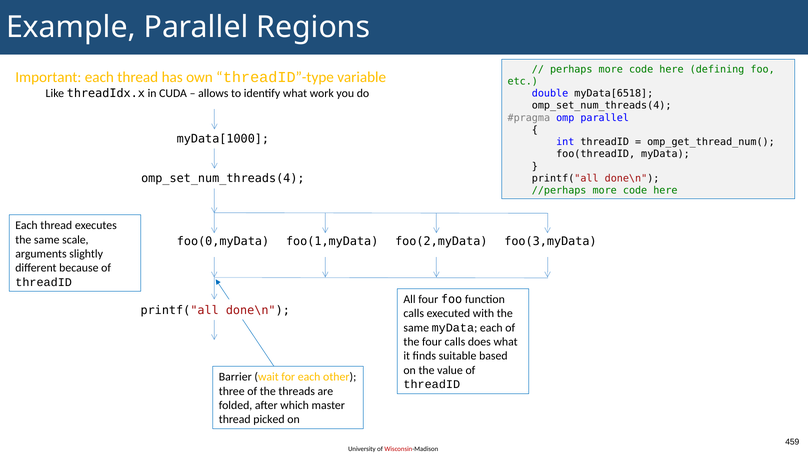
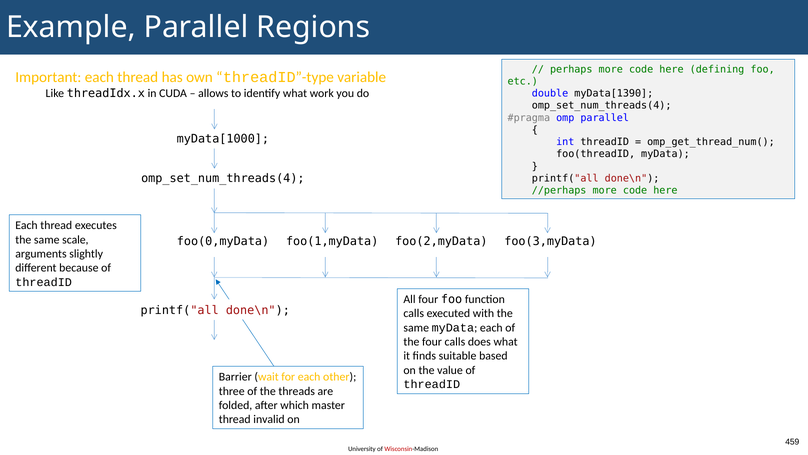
myData[6518: myData[6518 -> myData[1390
picked: picked -> invalid
